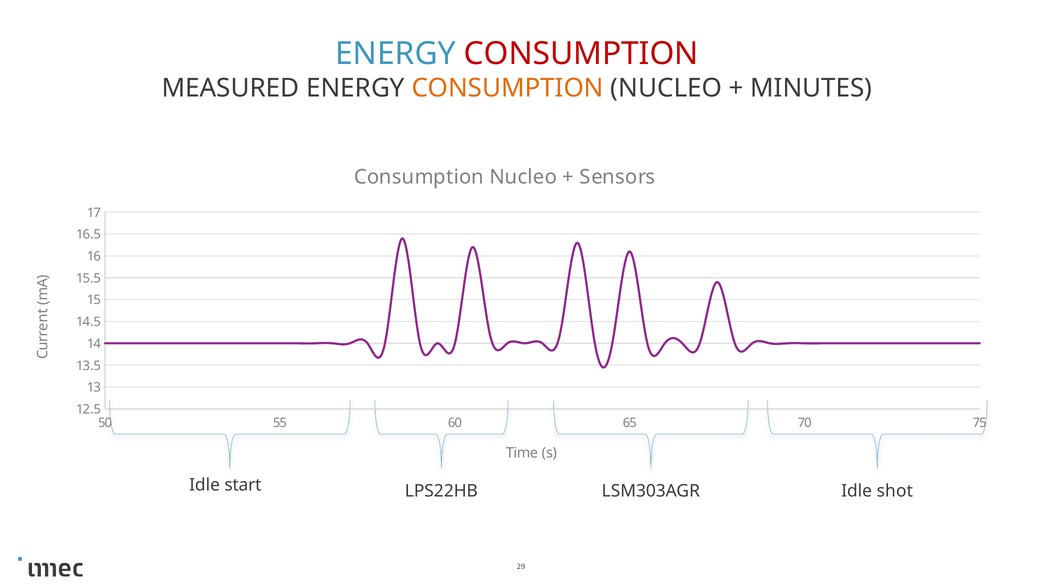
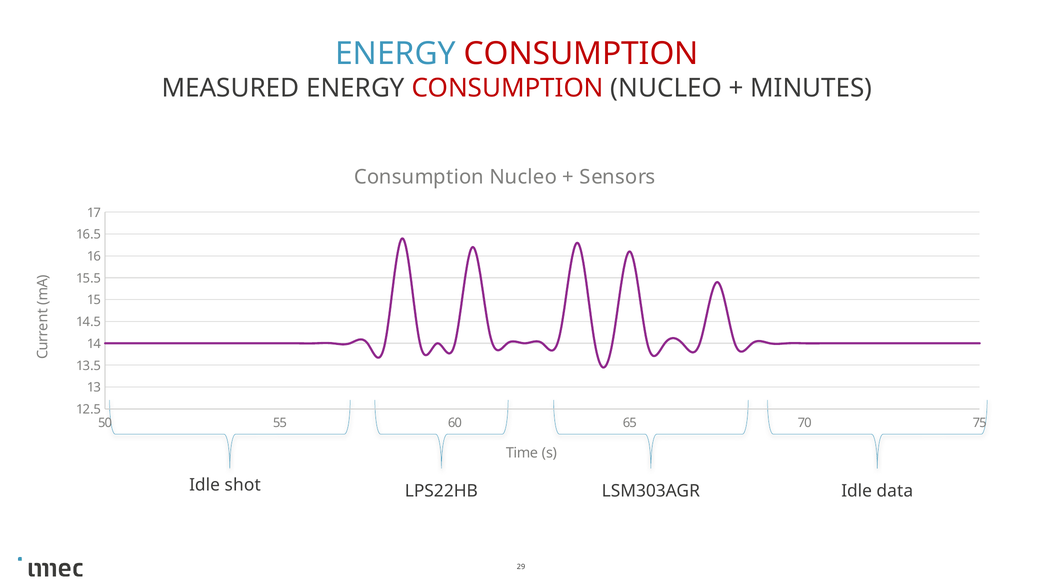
CONSUMPTION at (508, 88) colour: orange -> red
start: start -> shot
shot: shot -> data
